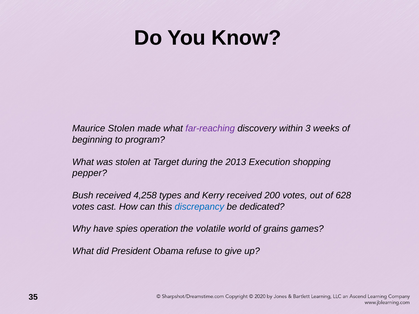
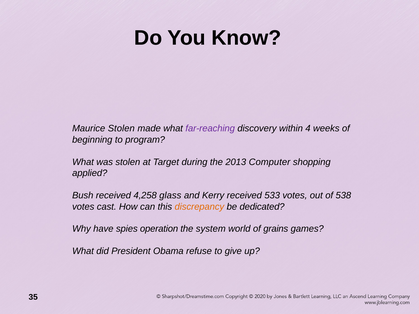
3: 3 -> 4
Execution: Execution -> Computer
pepper: pepper -> applied
types: types -> glass
200: 200 -> 533
628: 628 -> 538
discrepancy colour: blue -> orange
volatile: volatile -> system
